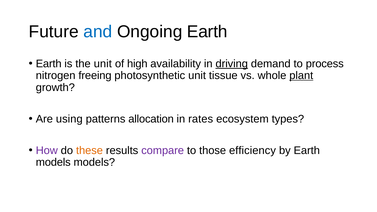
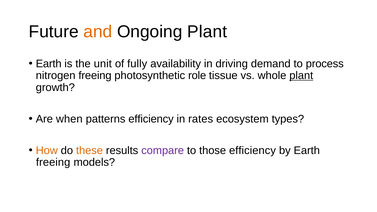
and colour: blue -> orange
Ongoing Earth: Earth -> Plant
high: high -> fully
driving underline: present -> none
photosynthetic unit: unit -> role
using: using -> when
patterns allocation: allocation -> efficiency
How colour: purple -> orange
models at (53, 162): models -> freeing
